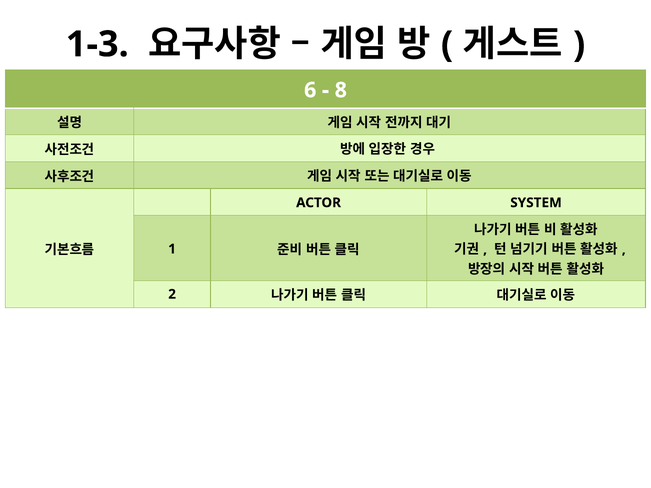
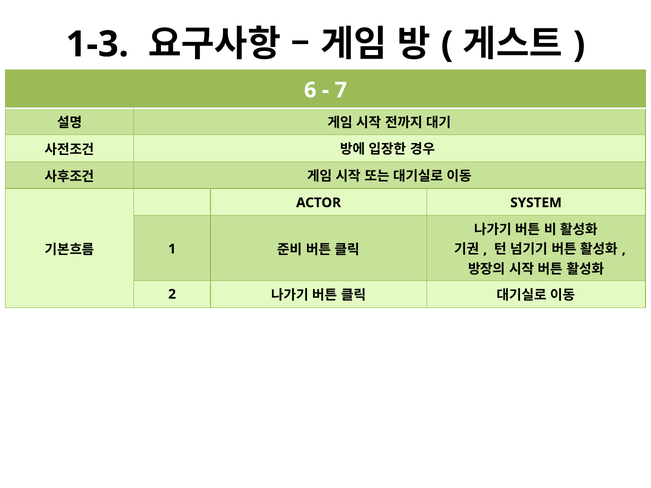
8: 8 -> 7
